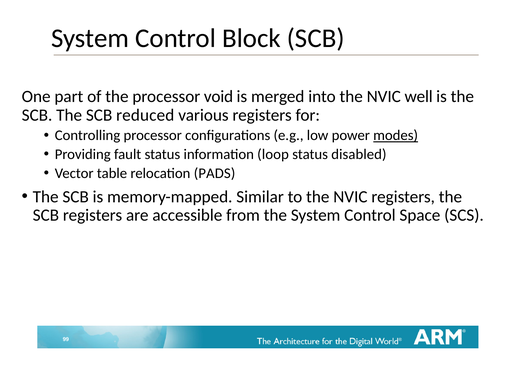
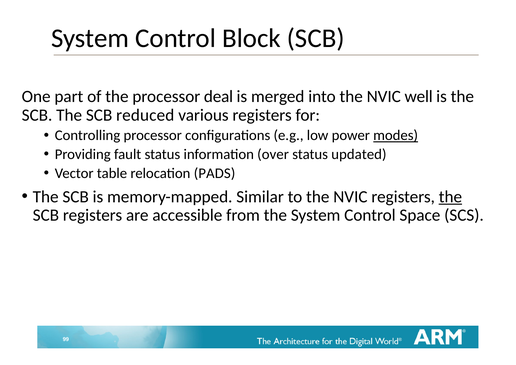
void: void -> deal
loop: loop -> over
disabled: disabled -> updated
the at (450, 196) underline: none -> present
